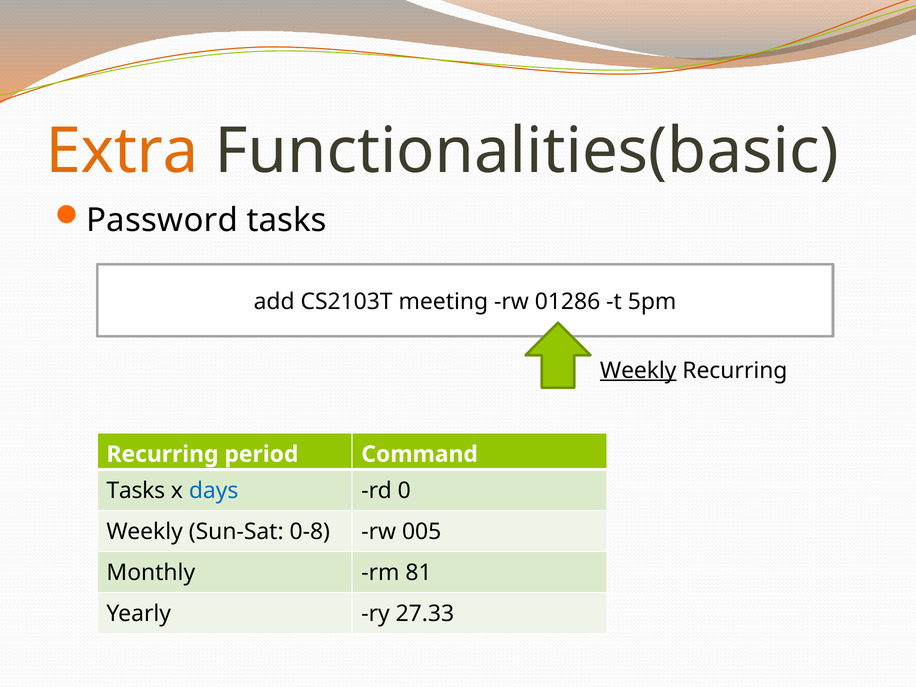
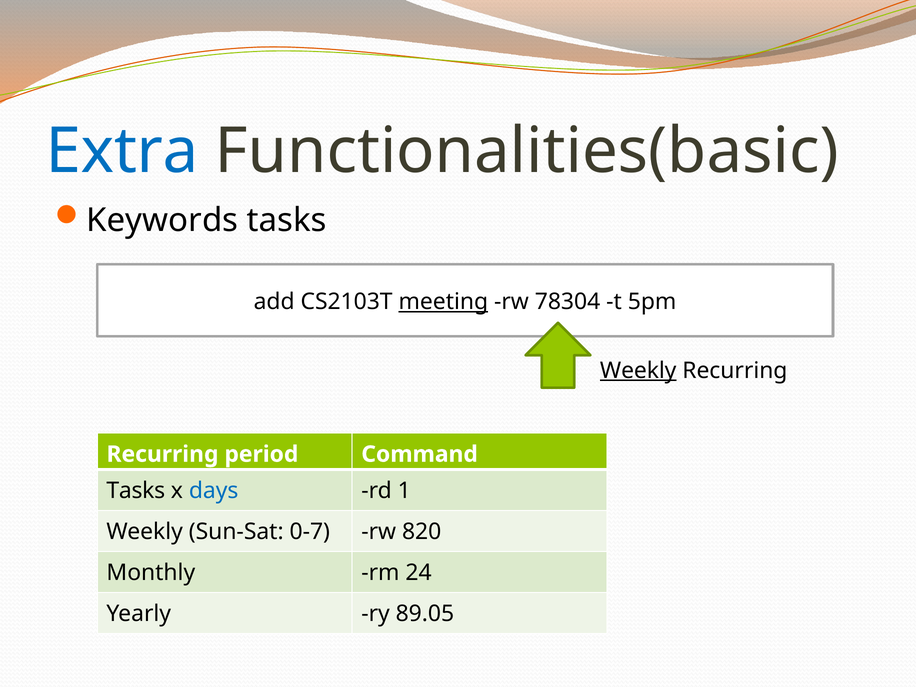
Extra colour: orange -> blue
Password: Password -> Keywords
meeting underline: none -> present
01286: 01286 -> 78304
0: 0 -> 1
0-8: 0-8 -> 0-7
005: 005 -> 820
81: 81 -> 24
27.33: 27.33 -> 89.05
